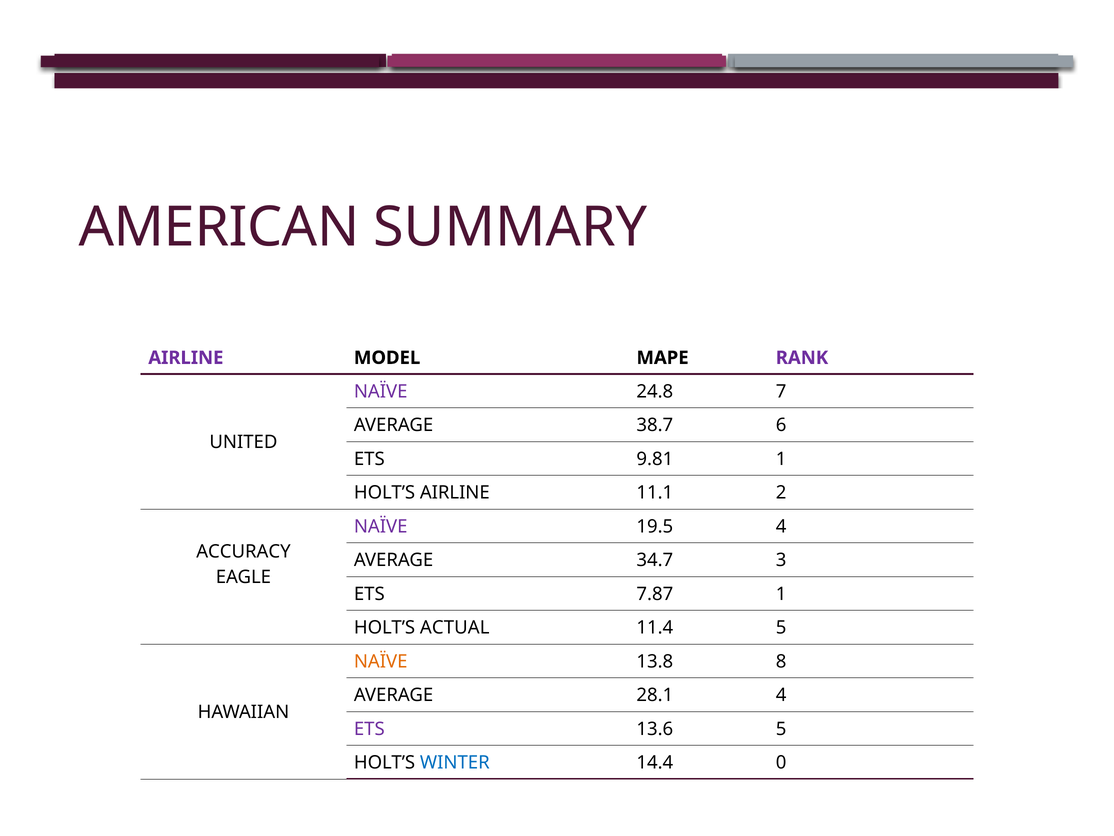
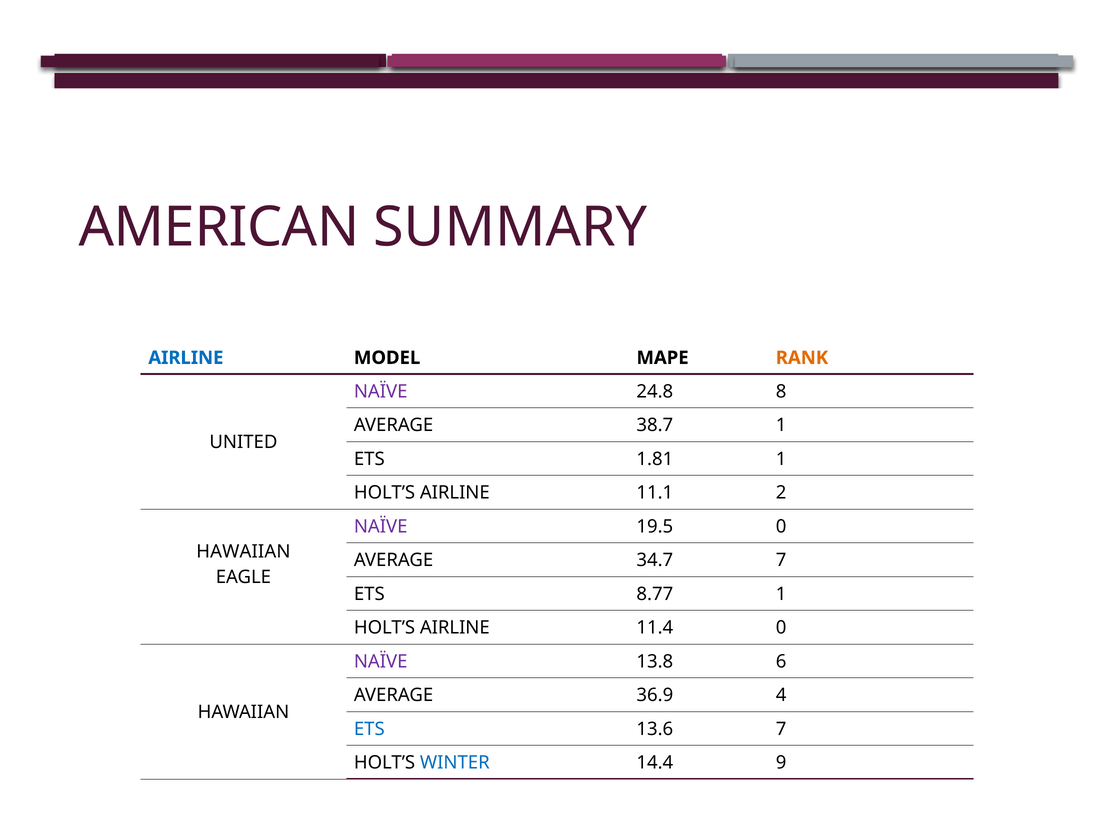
AIRLINE at (186, 358) colour: purple -> blue
RANK colour: purple -> orange
7: 7 -> 8
38.7 6: 6 -> 1
9.81: 9.81 -> 1.81
19.5 4: 4 -> 0
ACCURACY at (243, 551): ACCURACY -> HAWAIIAN
34.7 3: 3 -> 7
7.87: 7.87 -> 8.77
ACTUAL at (455, 627): ACTUAL -> AIRLINE
11.4 5: 5 -> 0
NAÏVE at (381, 661) colour: orange -> purple
8: 8 -> 6
28.1: 28.1 -> 36.9
ETS at (369, 729) colour: purple -> blue
13.6 5: 5 -> 7
0: 0 -> 9
